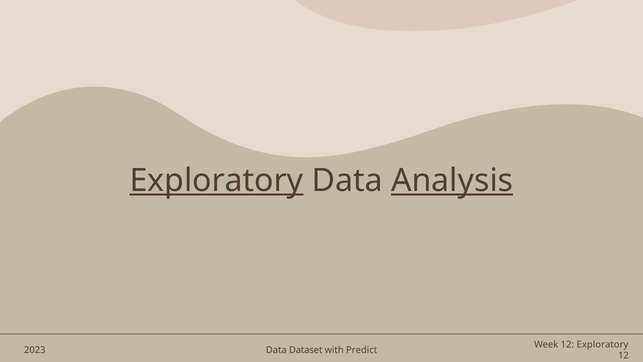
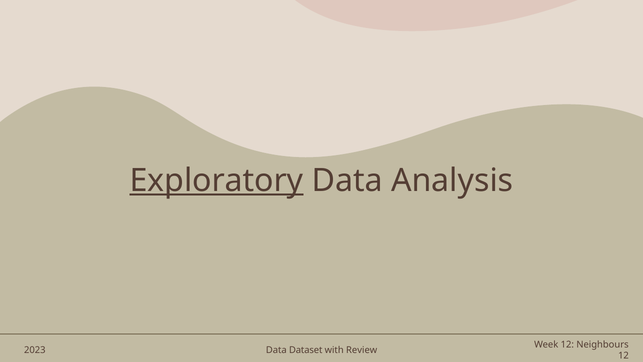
Analysis underline: present -> none
12 Exploratory: Exploratory -> Neighbours
Predict: Predict -> Review
